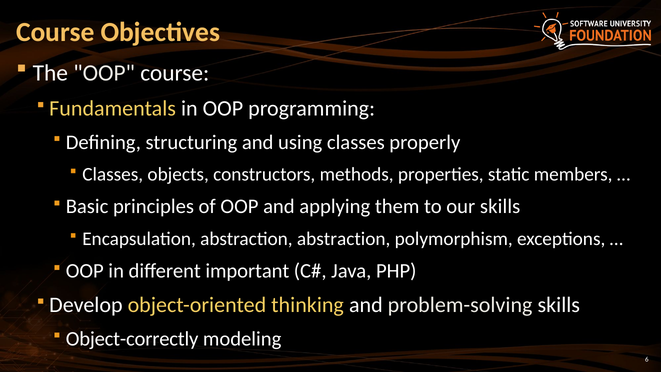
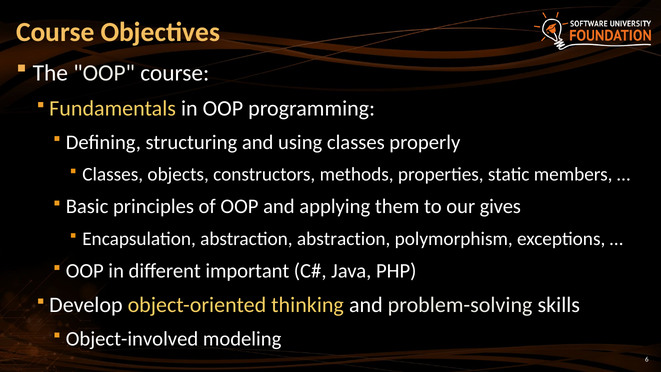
our skills: skills -> gives
Object-correctly: Object-correctly -> Object-involved
